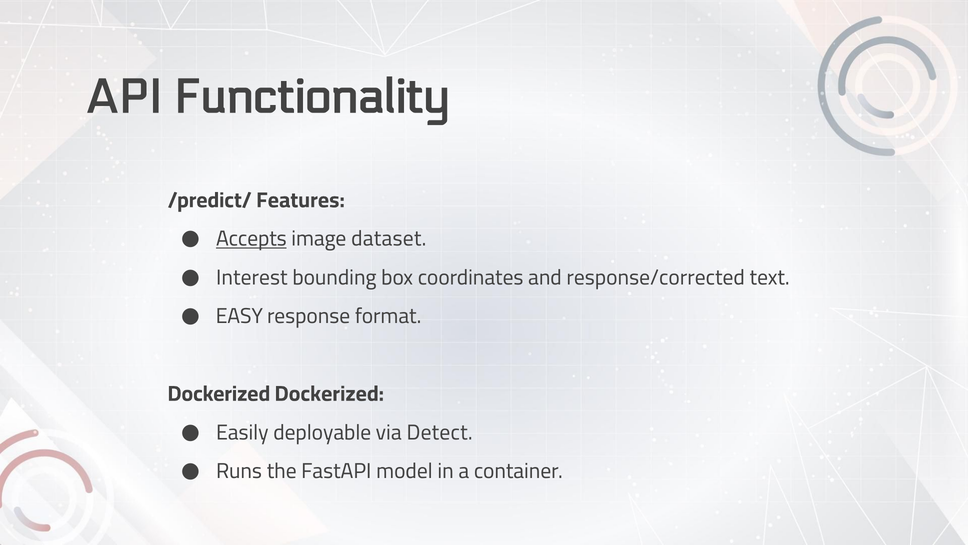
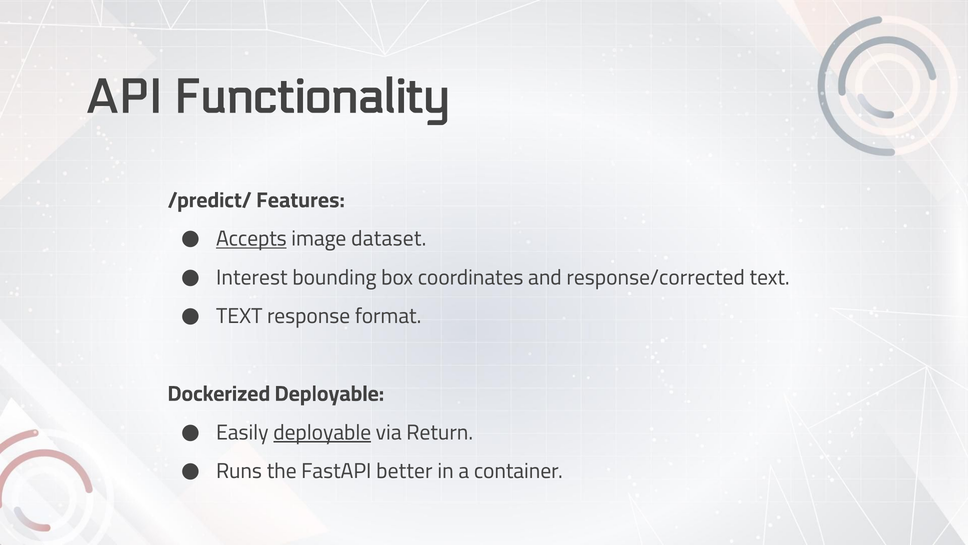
EASY at (239, 316): EASY -> TEXT
Dockerized Dockerized: Dockerized -> Deployable
deployable at (322, 432) underline: none -> present
Detect: Detect -> Return
model: model -> better
